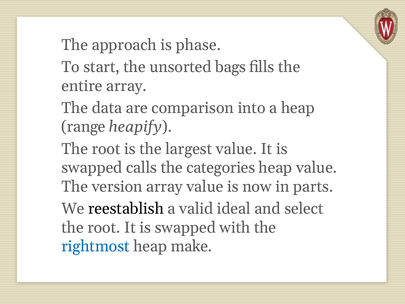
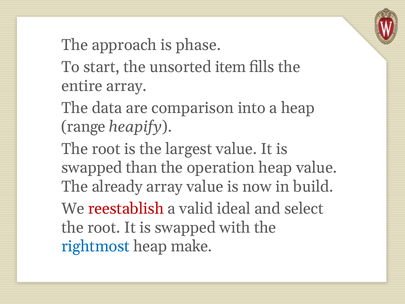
bags: bags -> item
calls: calls -> than
categories: categories -> operation
version: version -> already
parts: parts -> build
reestablish colour: black -> red
